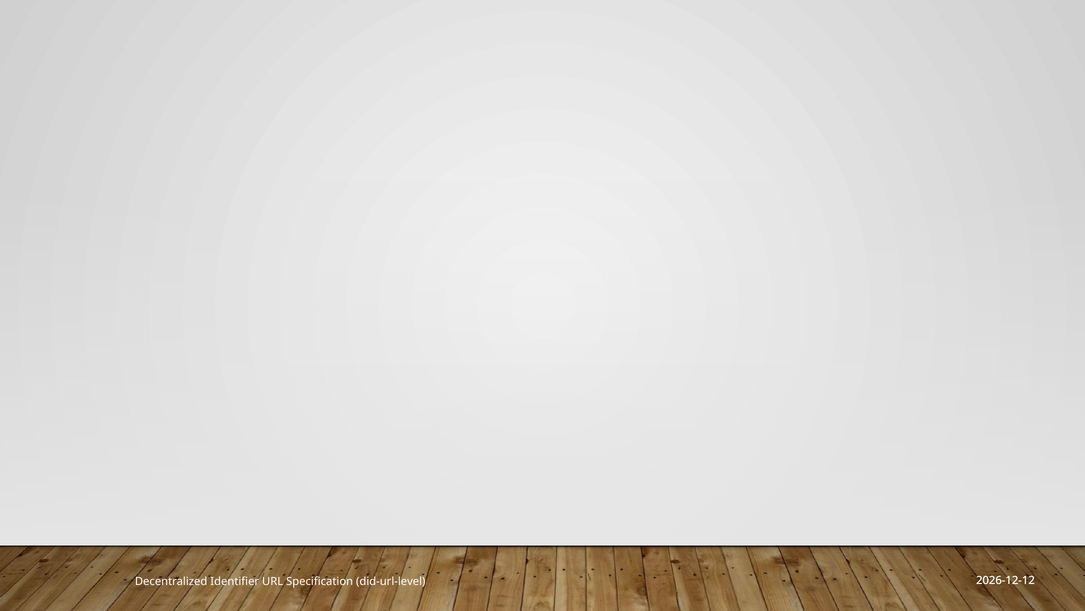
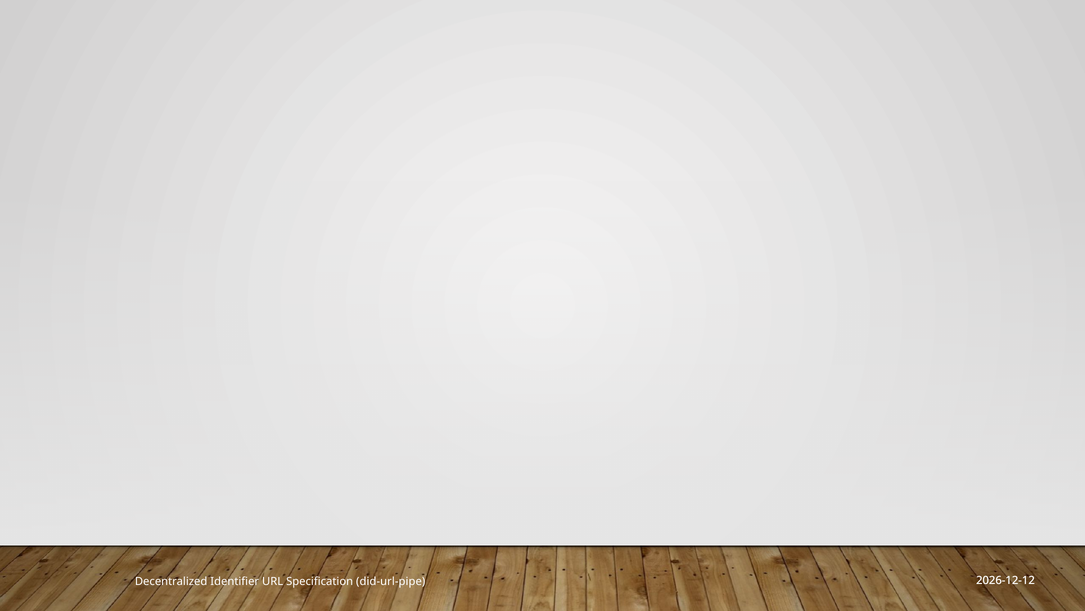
did-url-level: did-url-level -> did-url-pipe
